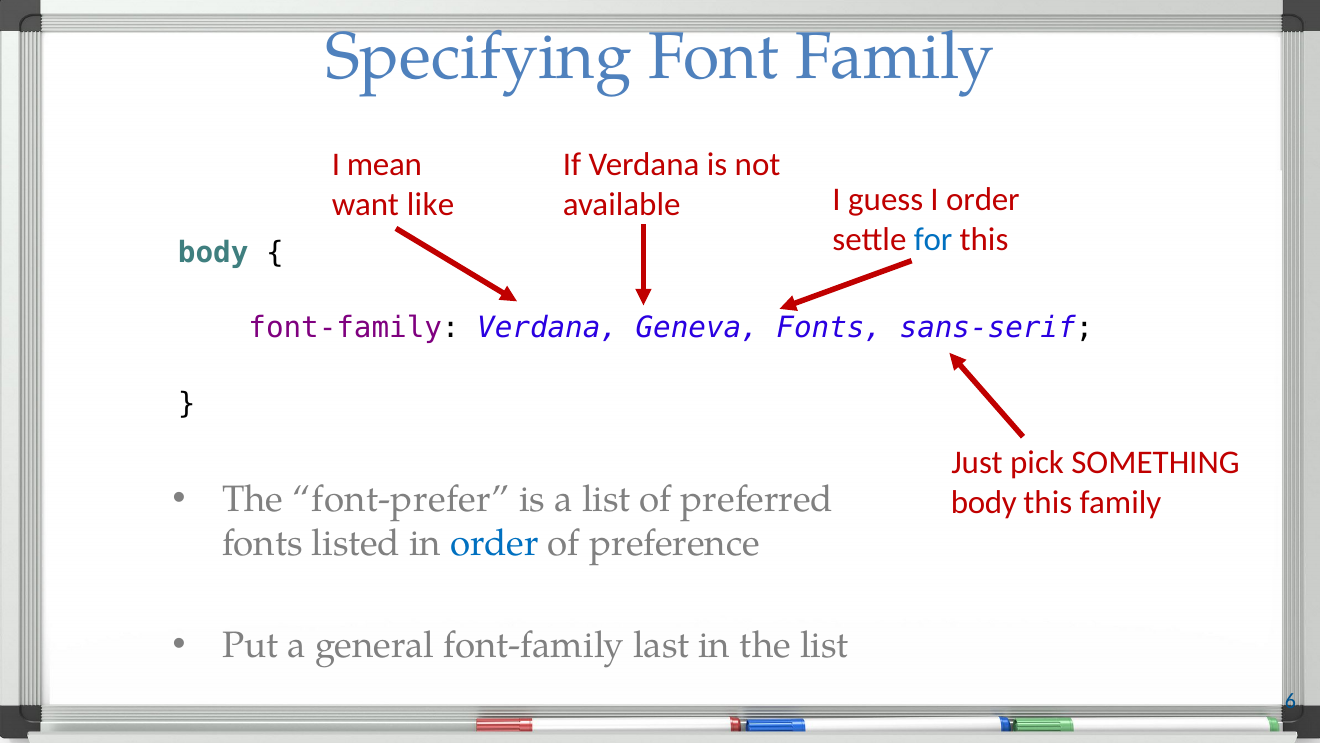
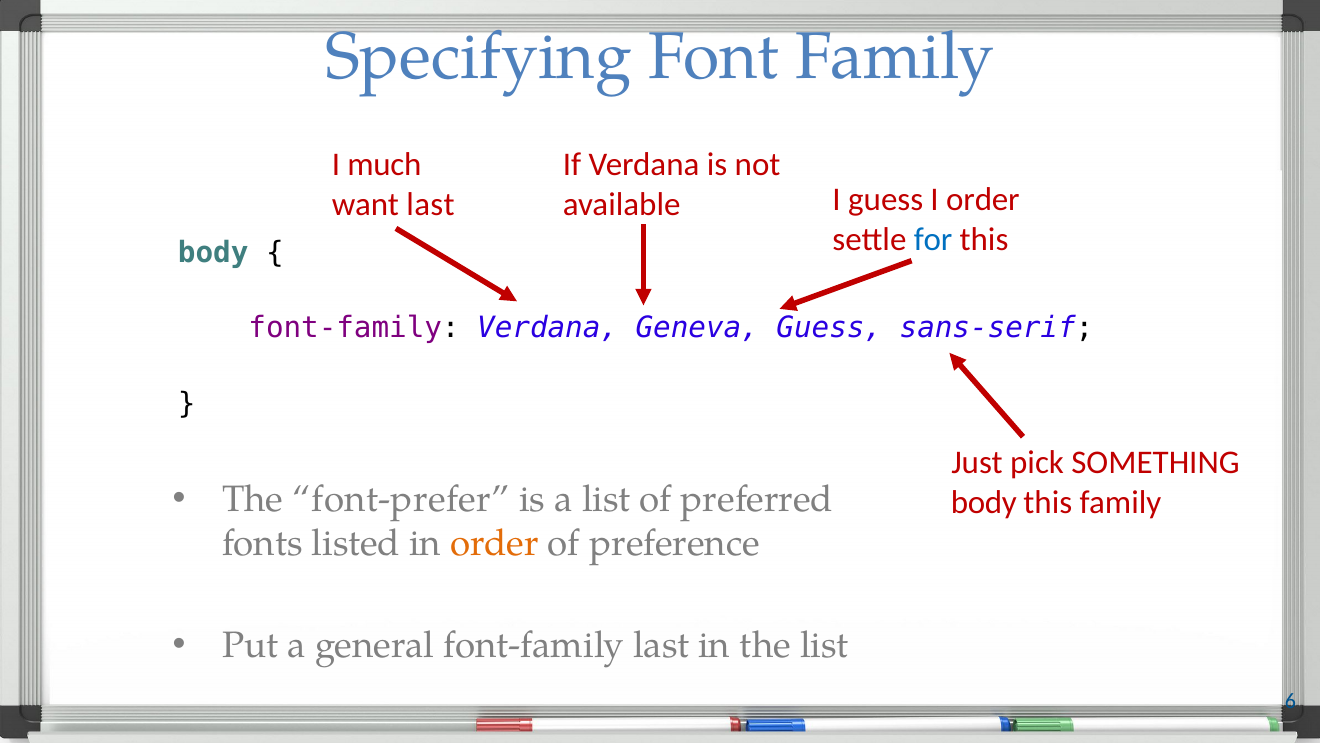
mean: mean -> much
want like: like -> last
Geneva Fonts: Fonts -> Guess
order at (495, 543) colour: blue -> orange
